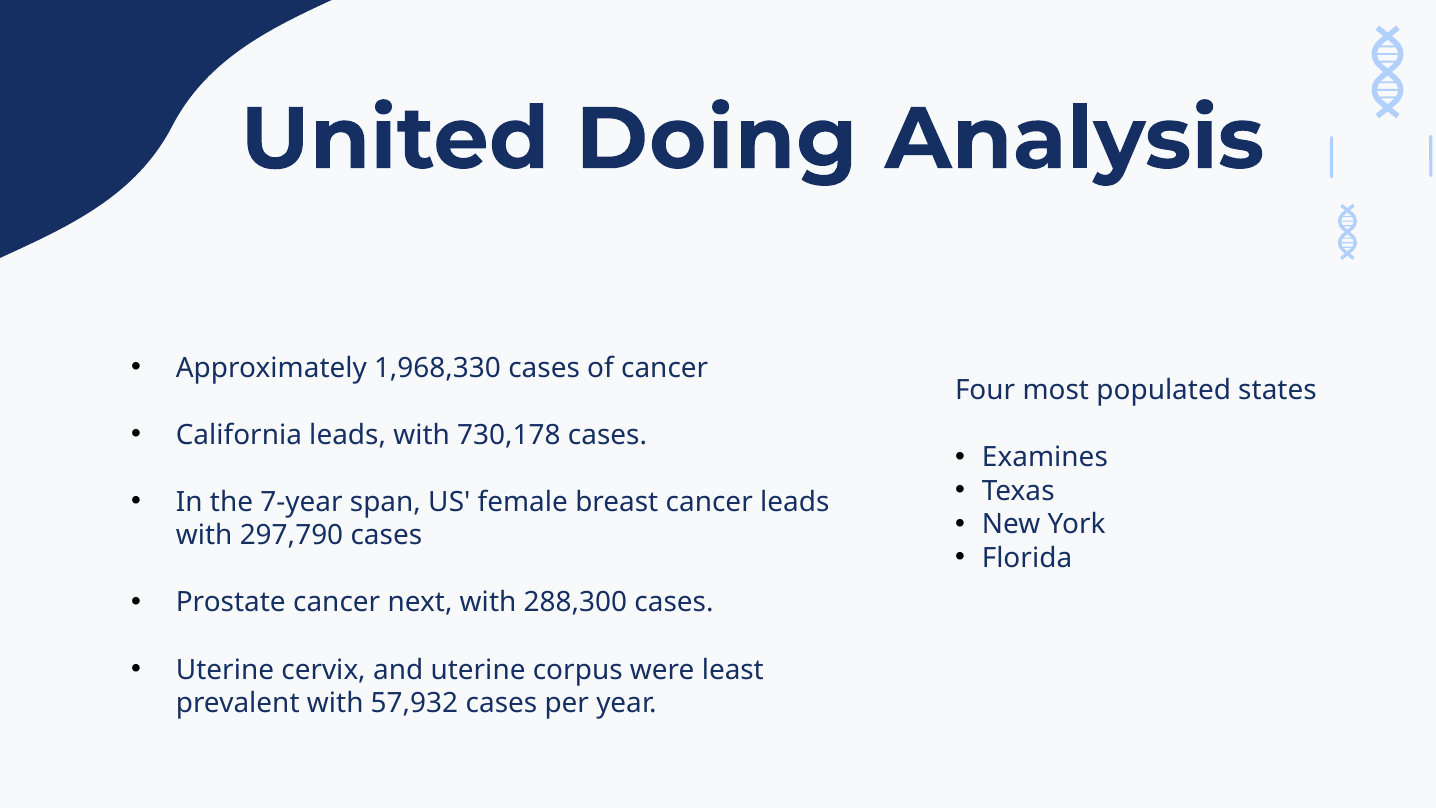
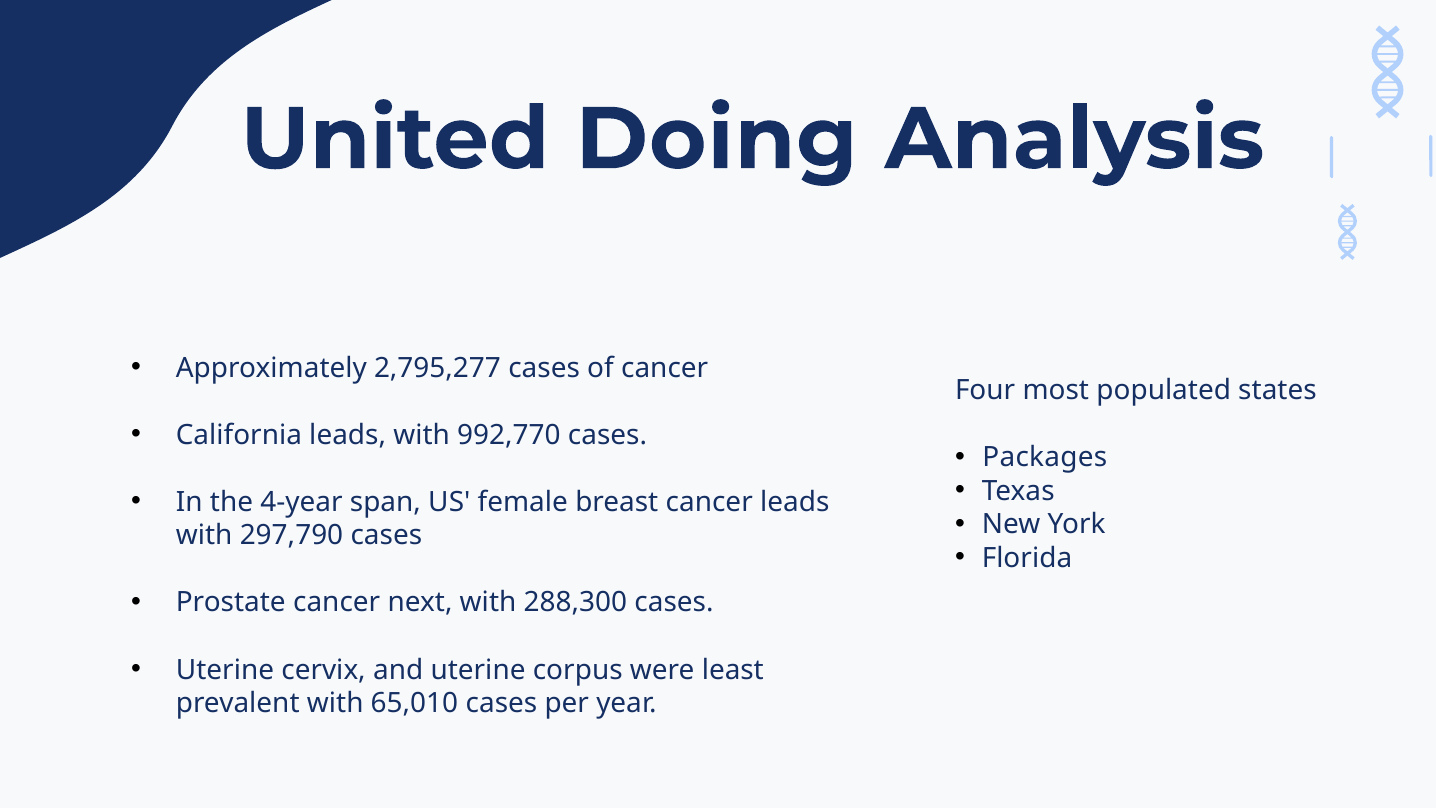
1,968,330: 1,968,330 -> 2,795,277
730,178: 730,178 -> 992,770
Examines: Examines -> Packages
7-year: 7-year -> 4-year
57,932: 57,932 -> 65,010
